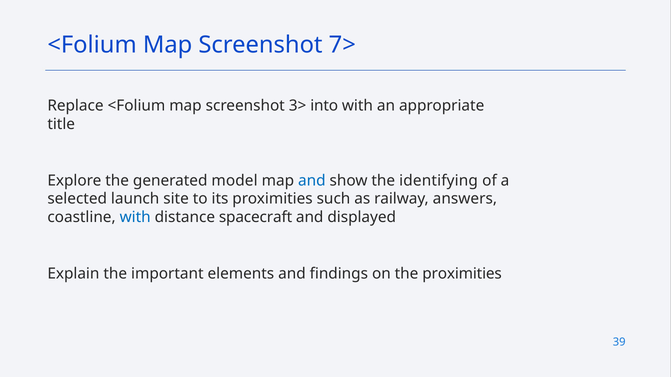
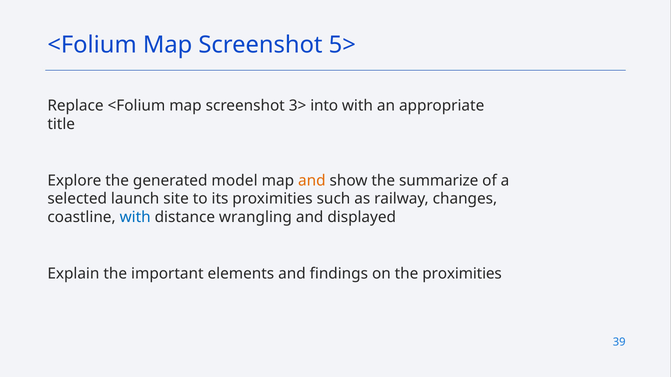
7>: 7> -> 5>
and at (312, 181) colour: blue -> orange
identifying: identifying -> summarize
answers: answers -> changes
spacecraft: spacecraft -> wrangling
